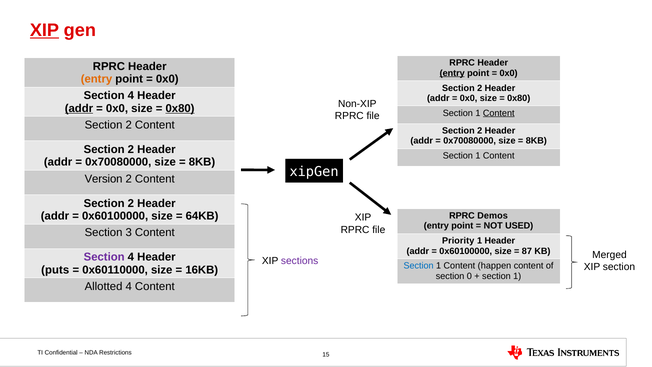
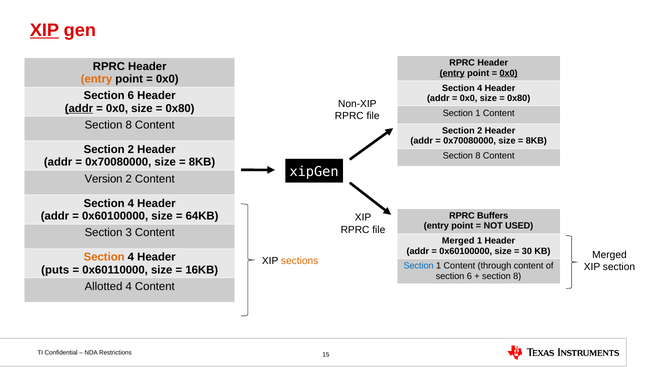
0x0 at (509, 73) underline: none -> present
2 at (480, 88): 2 -> 4
4 at (131, 96): 4 -> 6
0x80 at (180, 108) underline: present -> none
Content at (499, 113) underline: present -> none
2 at (129, 125): 2 -> 8
1 at (478, 156): 1 -> 8
2 at (131, 203): 2 -> 4
Demos: Demos -> Buffers
Priority at (458, 241): Priority -> Merged
87: 87 -> 30
Section at (104, 257) colour: purple -> orange
sections colour: purple -> orange
happen: happen -> through
0 at (469, 276): 0 -> 6
1 at (517, 276): 1 -> 8
